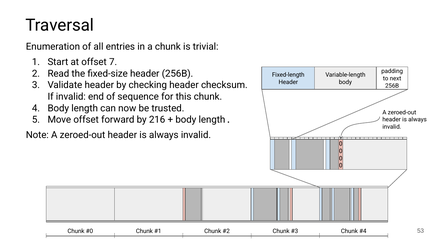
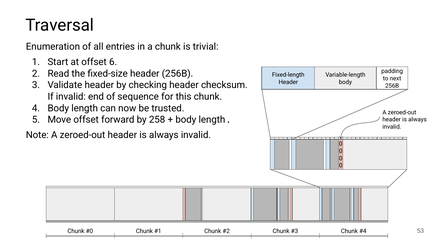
7: 7 -> 6
216: 216 -> 258
